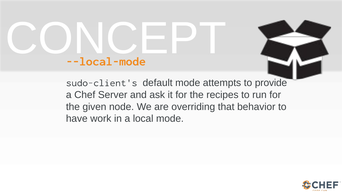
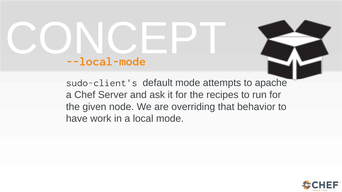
provide: provide -> apache
